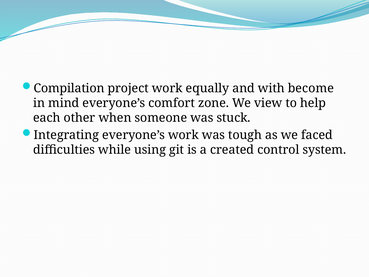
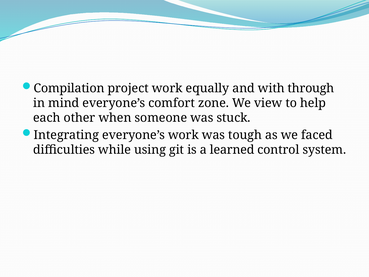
become: become -> through
created: created -> learned
